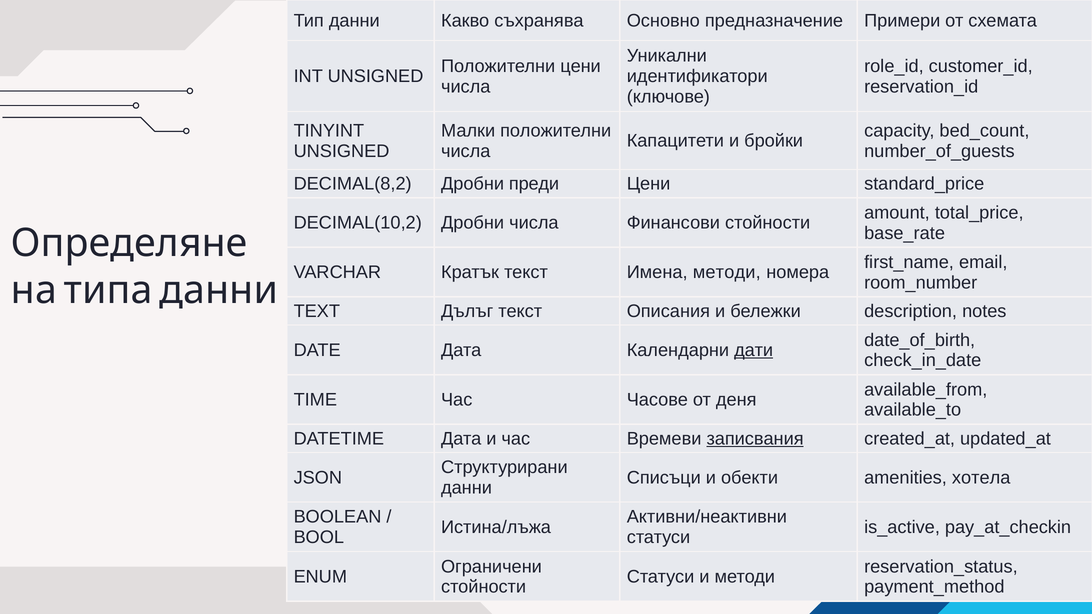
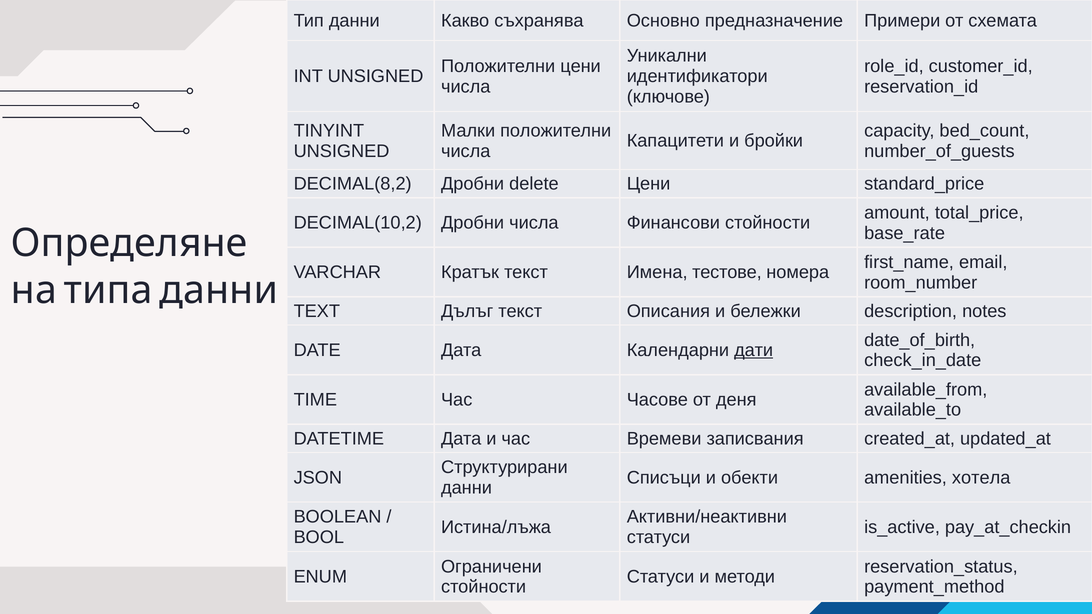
преди: преди -> delete
Имена методи: методи -> тестове
записвания underline: present -> none
